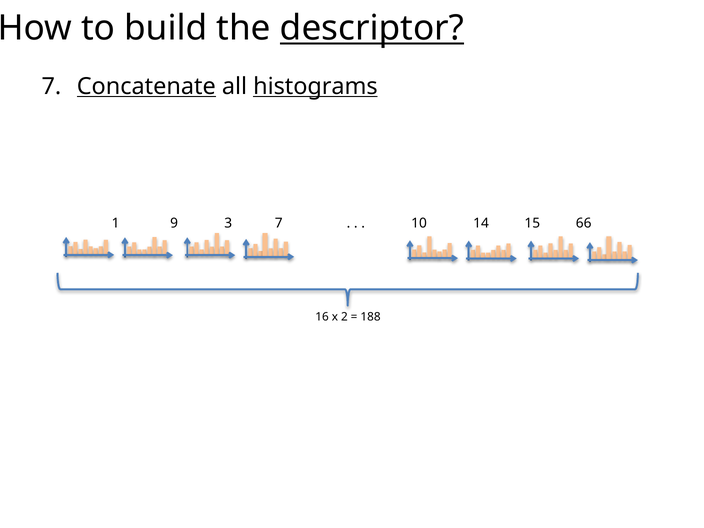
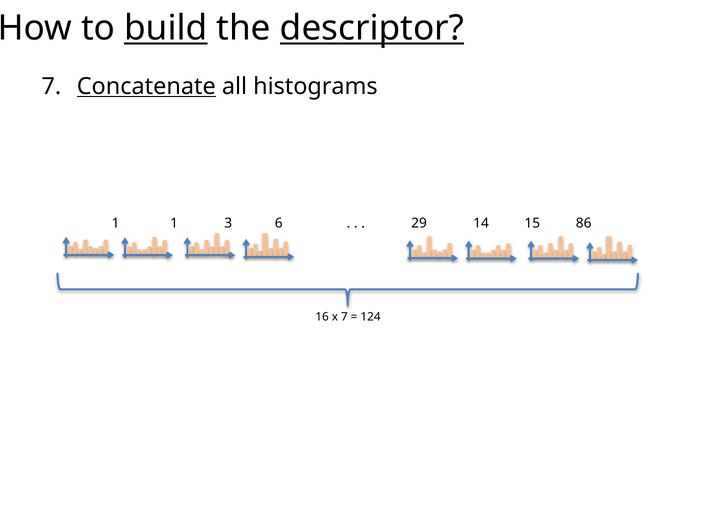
build underline: none -> present
histograms underline: present -> none
9 at (174, 223): 9 -> 1
3 7: 7 -> 6
10: 10 -> 29
66: 66 -> 86
x 2: 2 -> 7
188: 188 -> 124
